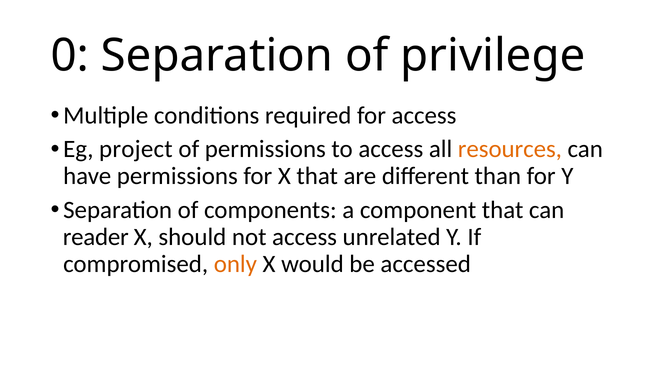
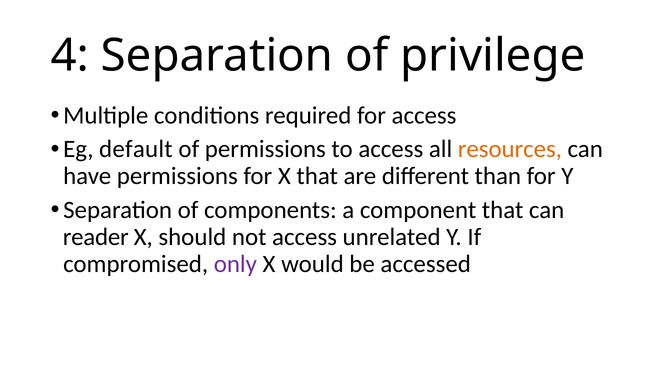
0: 0 -> 4
project: project -> default
only colour: orange -> purple
